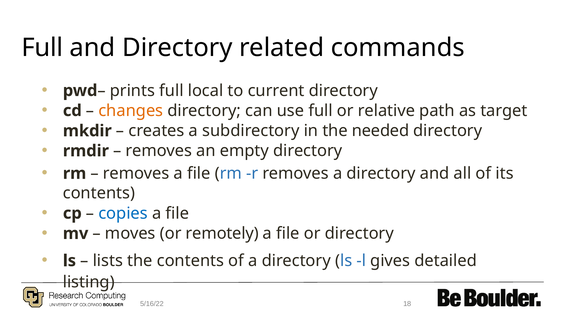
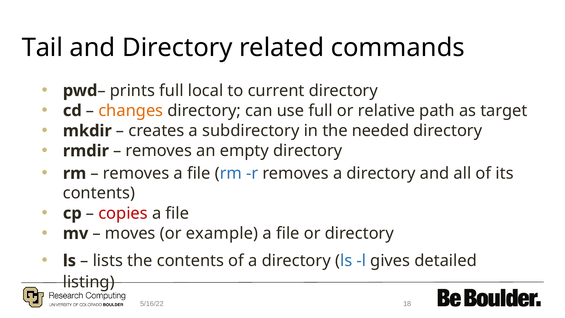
Full at (42, 48): Full -> Tail
copies colour: blue -> red
remotely: remotely -> example
